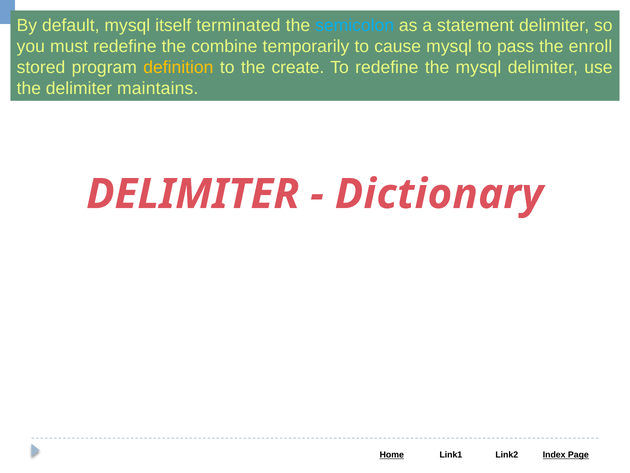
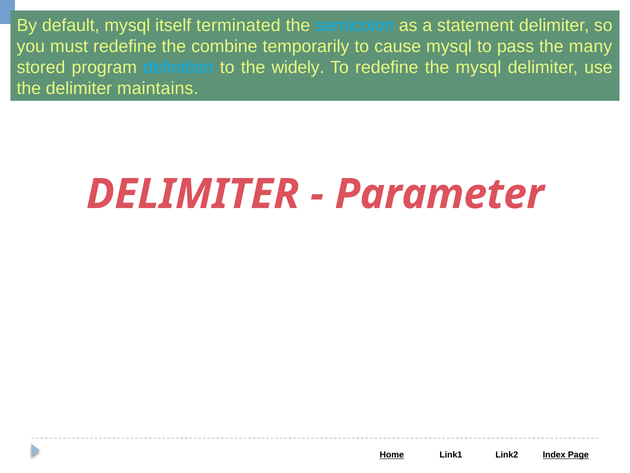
enroll: enroll -> many
definition colour: yellow -> light blue
create: create -> widely
Dictionary: Dictionary -> Parameter
